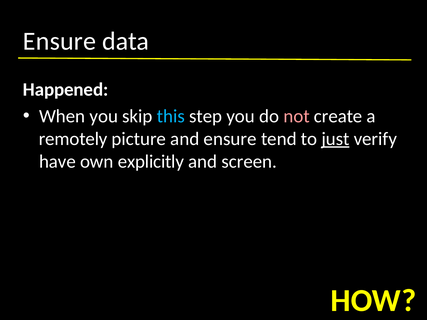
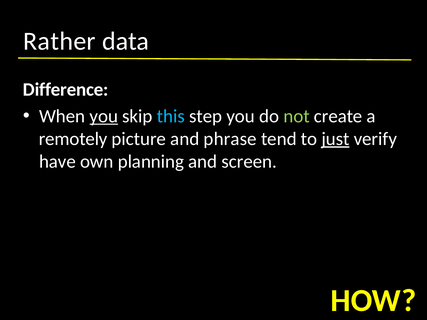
Ensure at (60, 41): Ensure -> Rather
Happened: Happened -> Difference
you at (104, 116) underline: none -> present
not colour: pink -> light green
and ensure: ensure -> phrase
explicitly: explicitly -> planning
